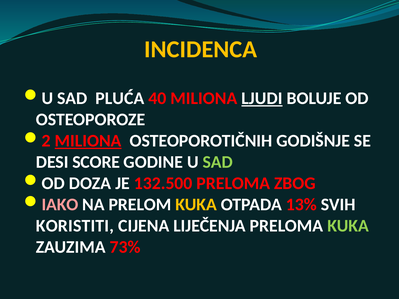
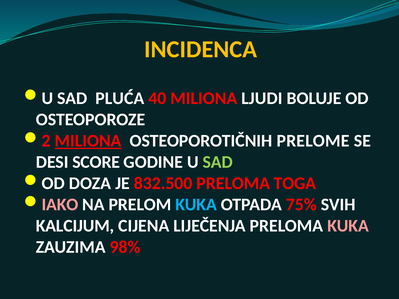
LJUDI underline: present -> none
GODIŠNJE: GODIŠNJE -> PRELOME
132.500: 132.500 -> 832.500
ZBOG: ZBOG -> TOGA
KUKA at (196, 205) colour: yellow -> light blue
13%: 13% -> 75%
KORISTITI: KORISTITI -> KALCIJUM
KUKA at (348, 226) colour: light green -> pink
73%: 73% -> 98%
